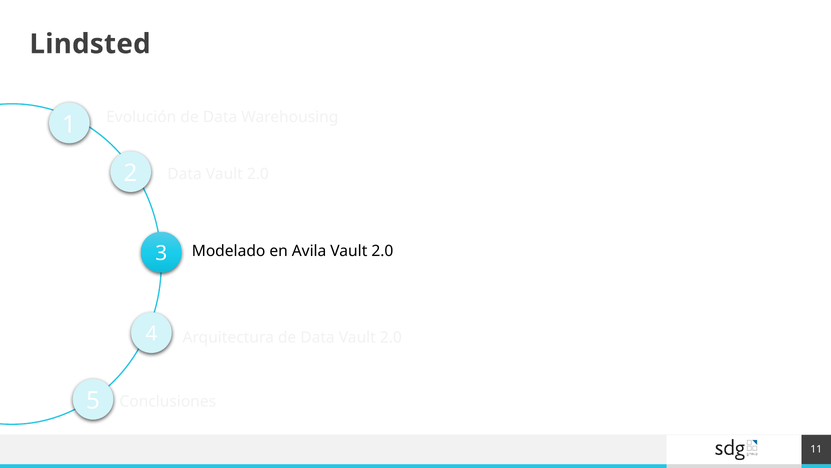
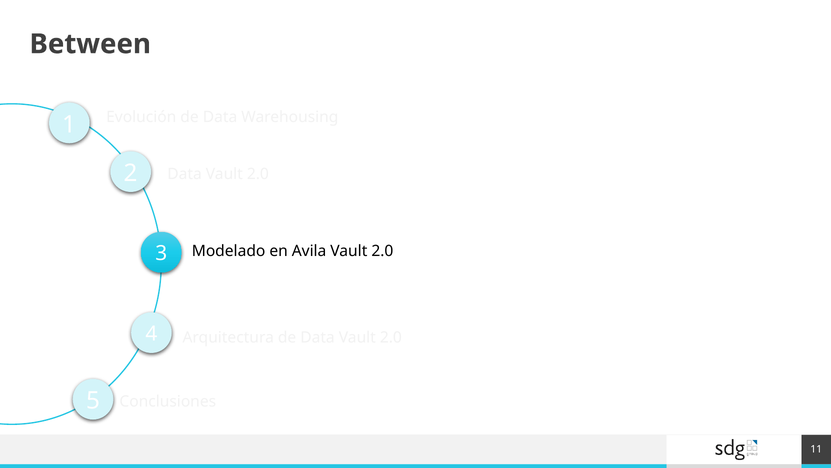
Lindsted: Lindsted -> Between
